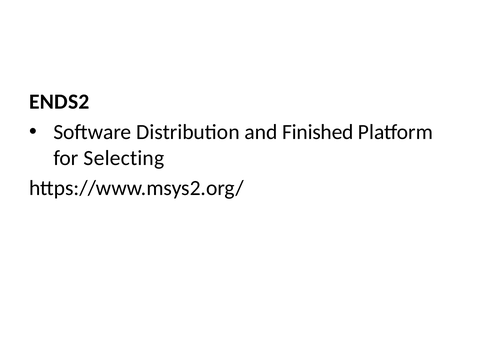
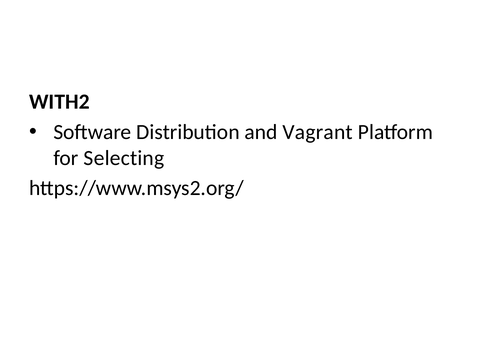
ENDS2: ENDS2 -> WITH2
Finished: Finished -> Vagrant
